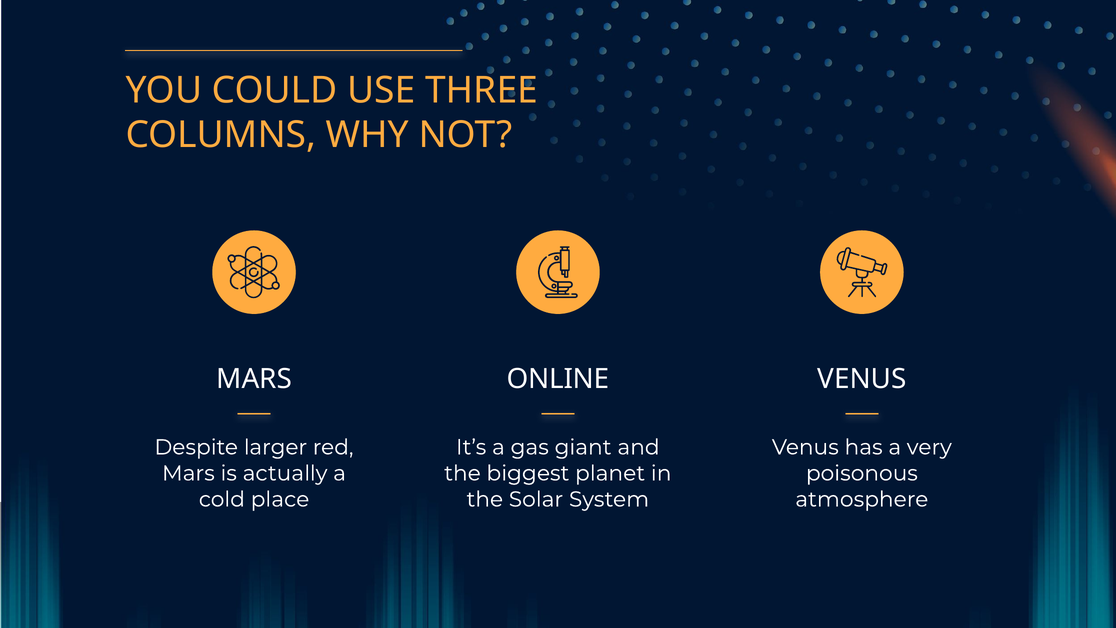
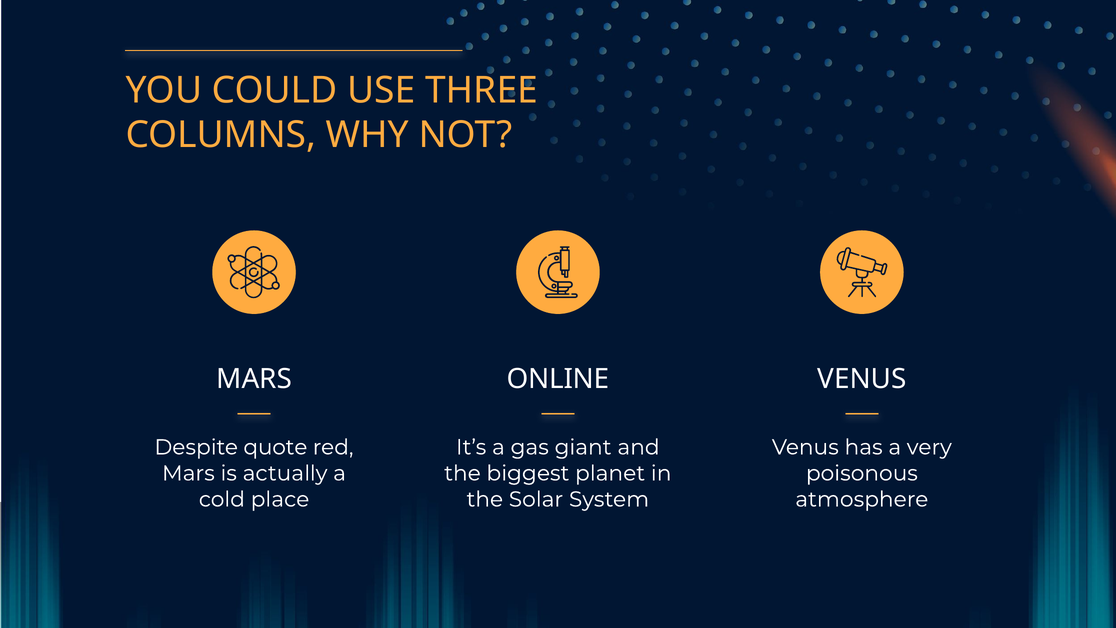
larger: larger -> quote
